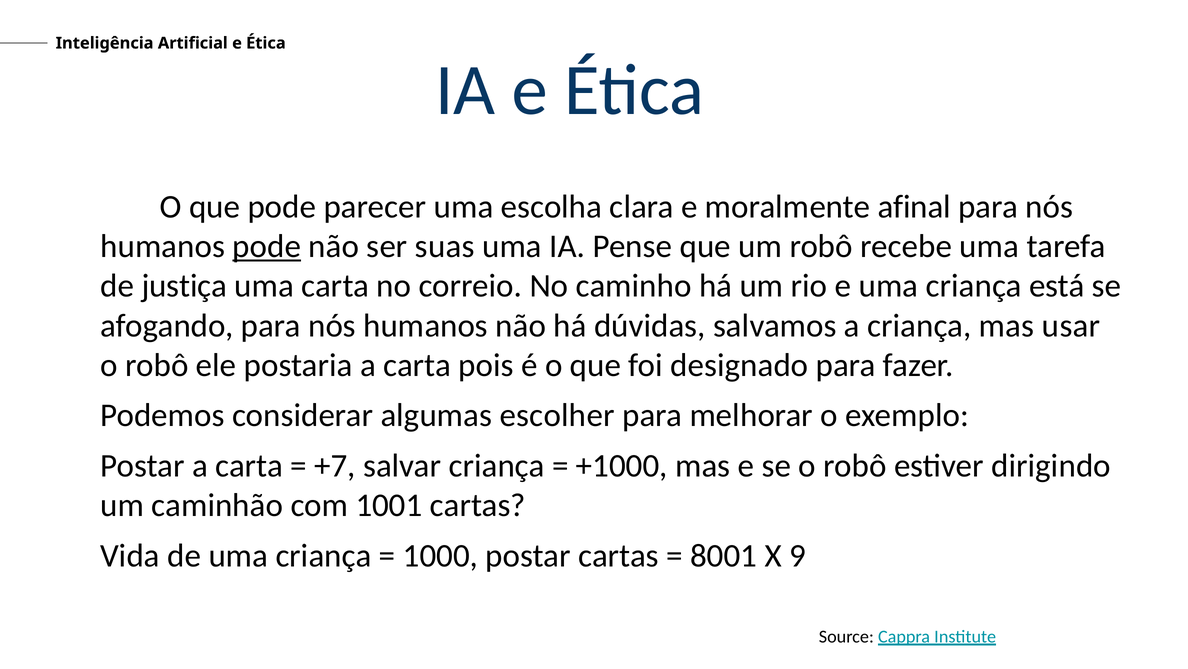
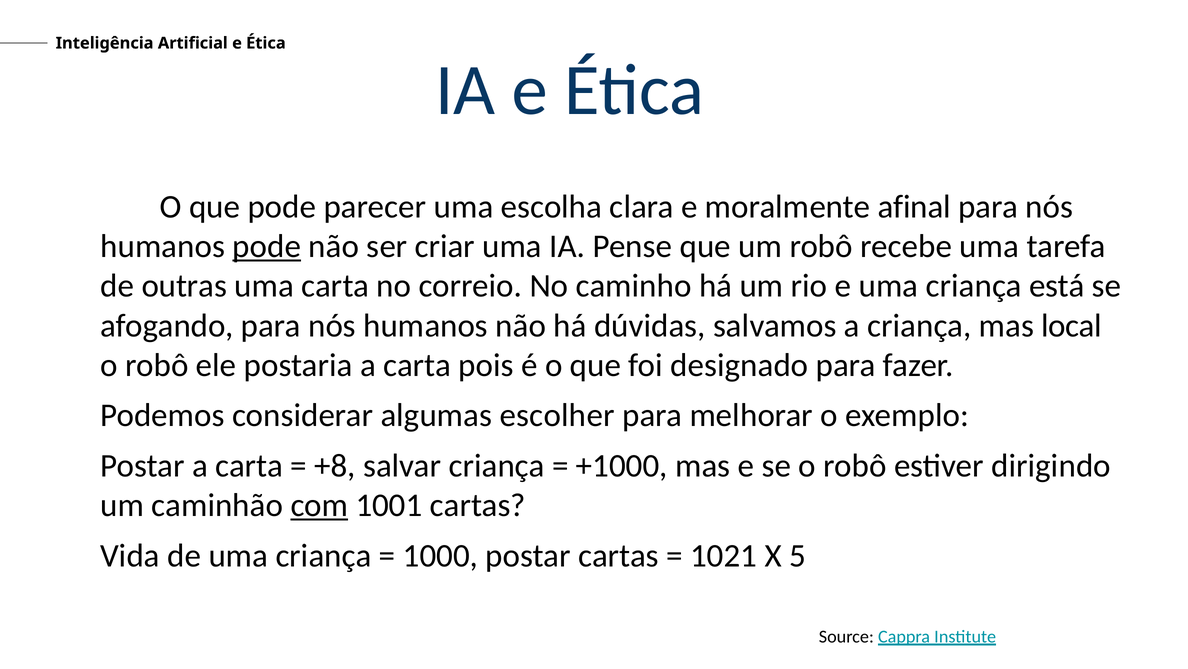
suas: suas -> criar
justiça: justiça -> outras
usar: usar -> local
+7: +7 -> +8
com underline: none -> present
8001: 8001 -> 1021
9: 9 -> 5
